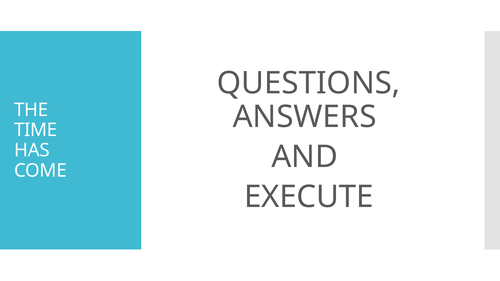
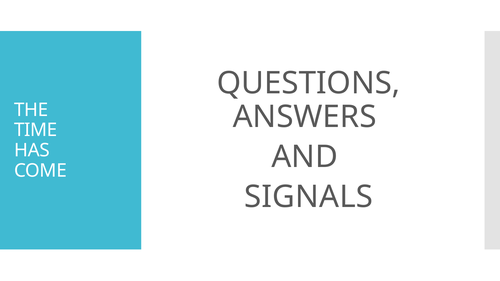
EXECUTE: EXECUTE -> SIGNALS
